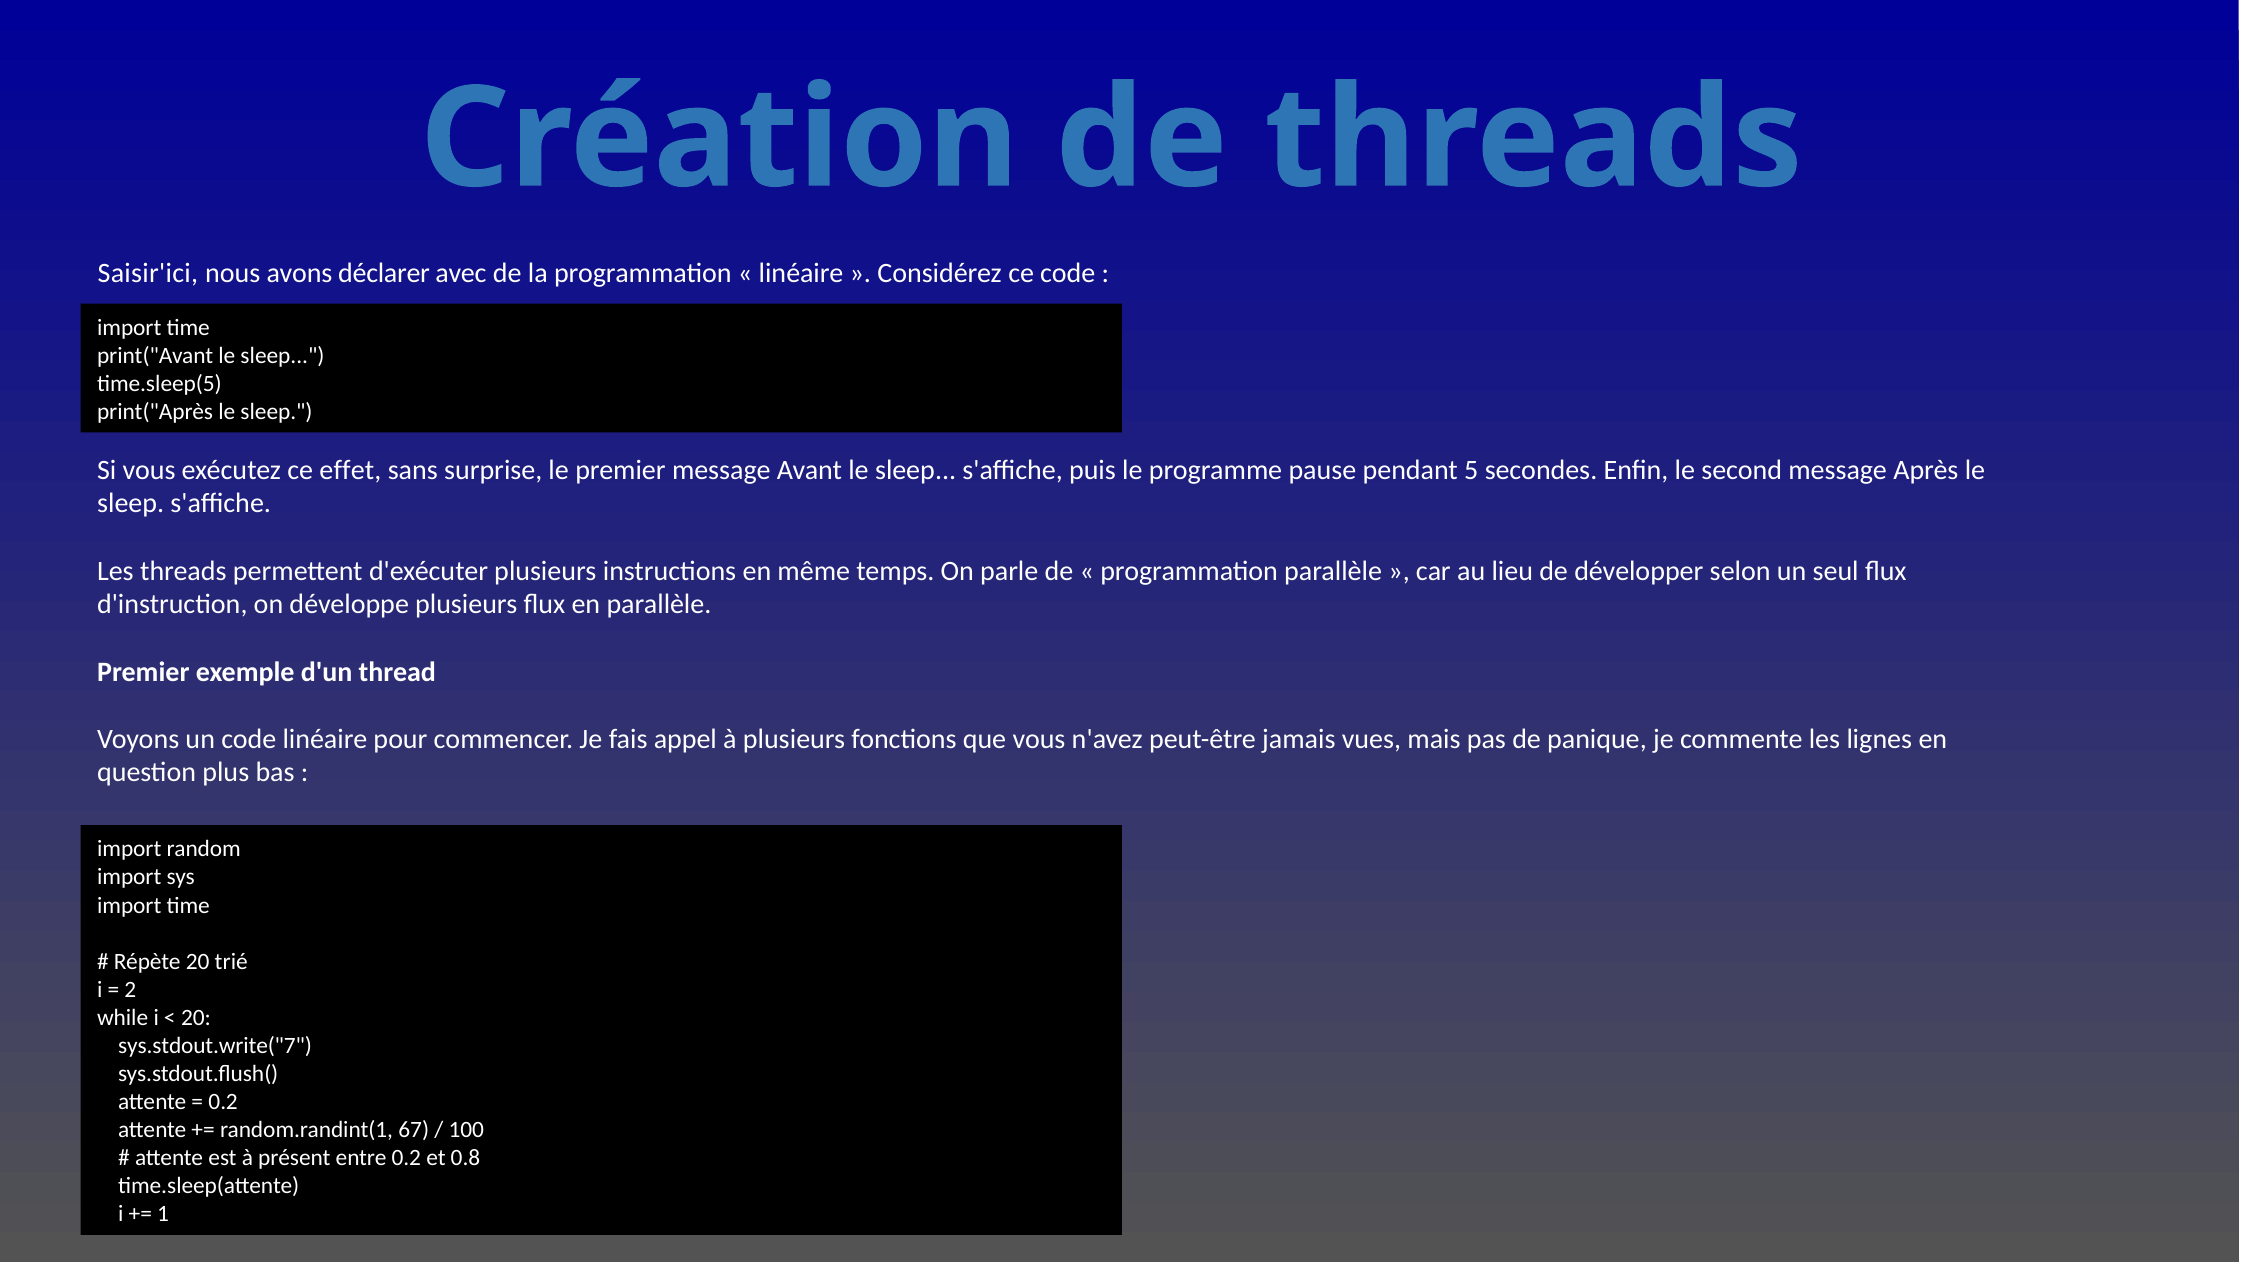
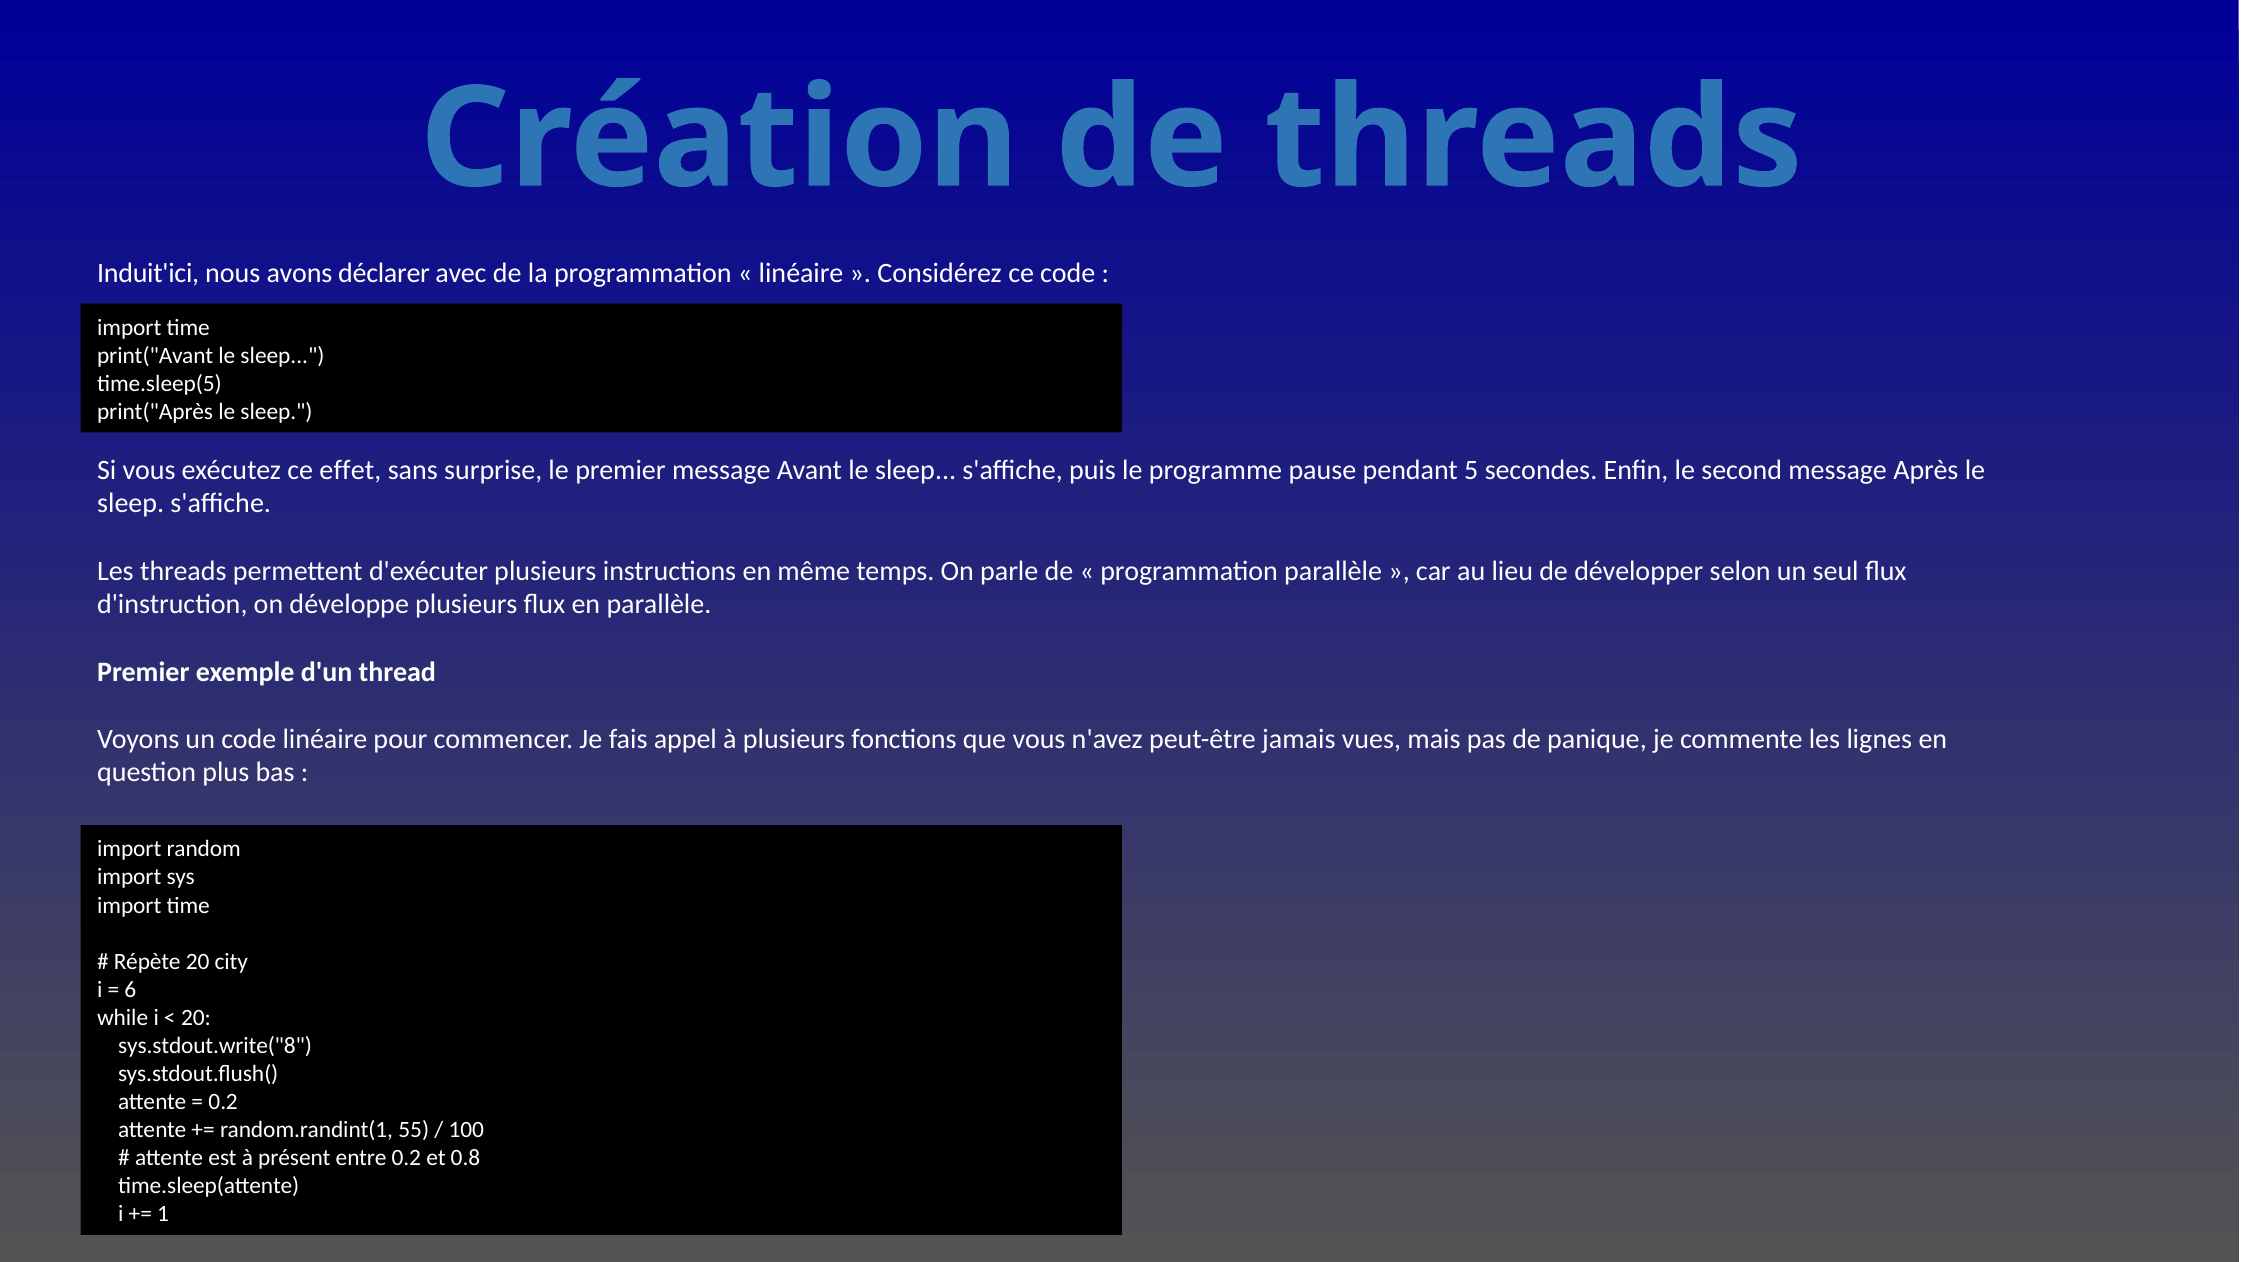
Saisir'ici: Saisir'ici -> Induit'ici
trié: trié -> city
2: 2 -> 6
sys.stdout.write("7: sys.stdout.write("7 -> sys.stdout.write("8
67: 67 -> 55
